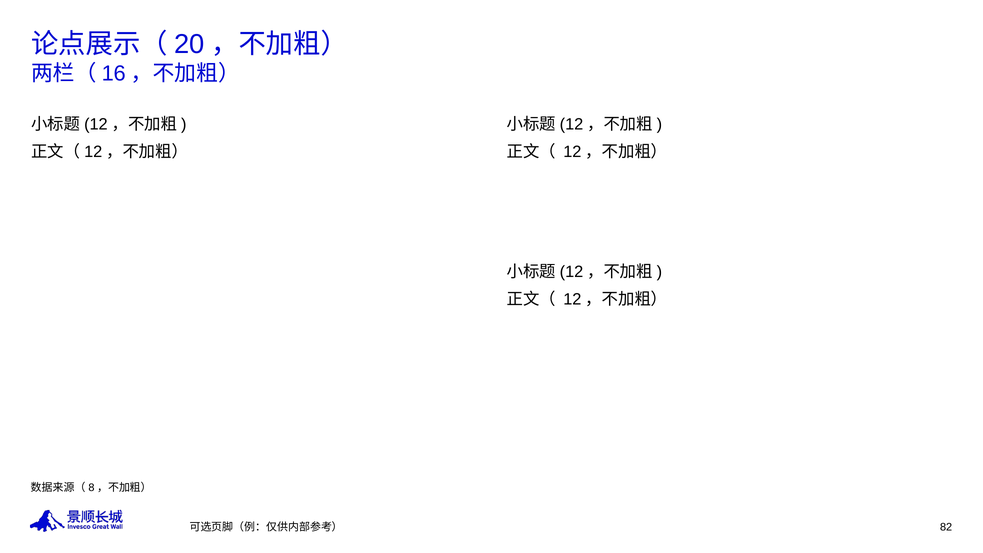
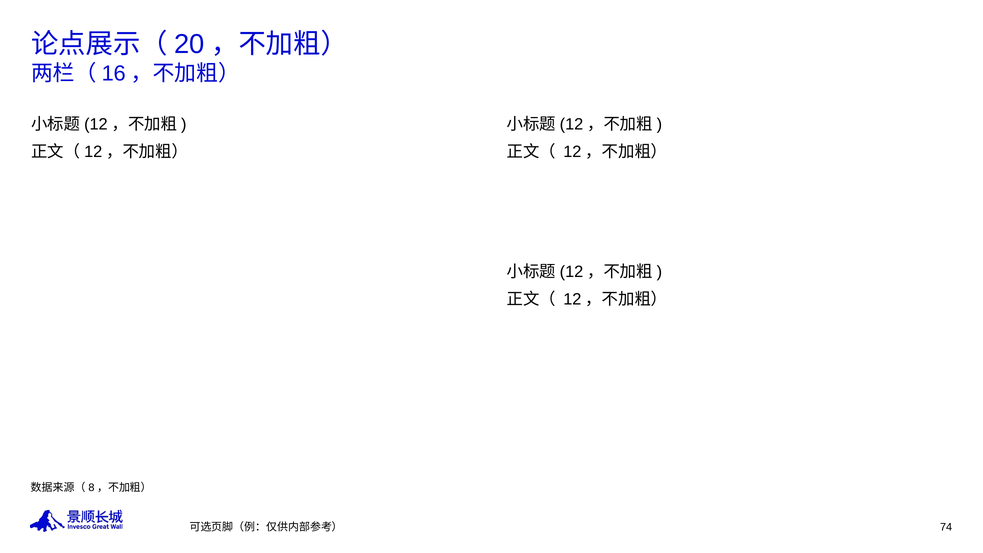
82: 82 -> 74
